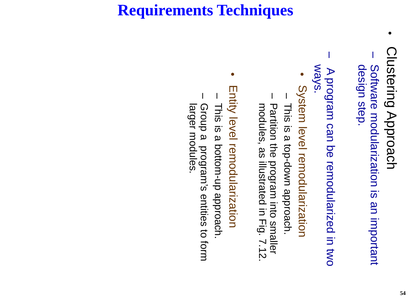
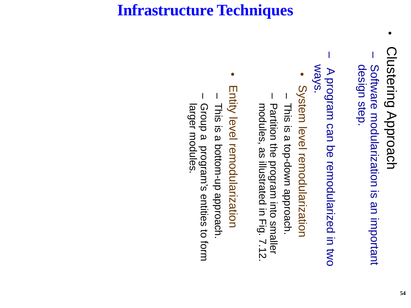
Requirements: Requirements -> Infrastructure
